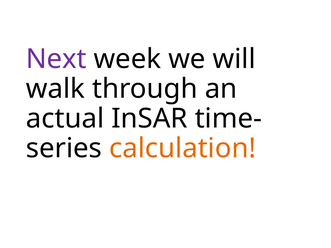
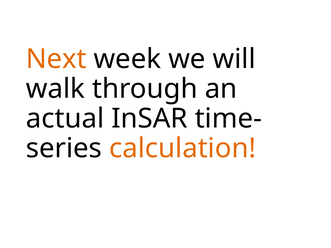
Next colour: purple -> orange
